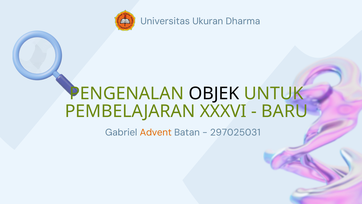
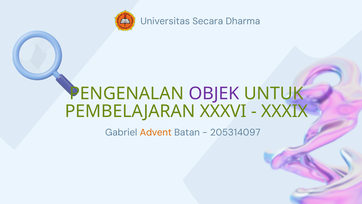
Ukuran: Ukuran -> Secara
OBJEK colour: black -> purple
BARU: BARU -> XXXIX
297025031: 297025031 -> 205314097
